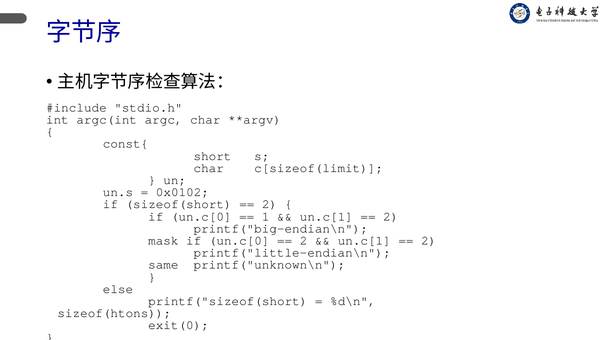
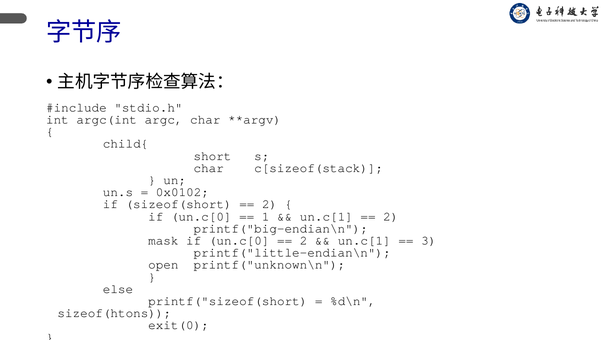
const{: const{ -> child{
c[sizeof(limit: c[sizeof(limit -> c[sizeof(stack
2 at (429, 241): 2 -> 3
same: same -> open
